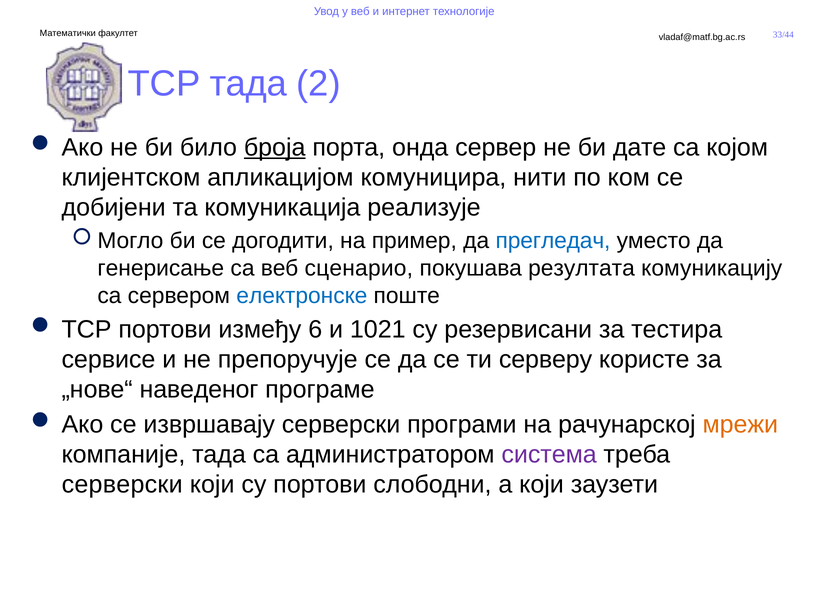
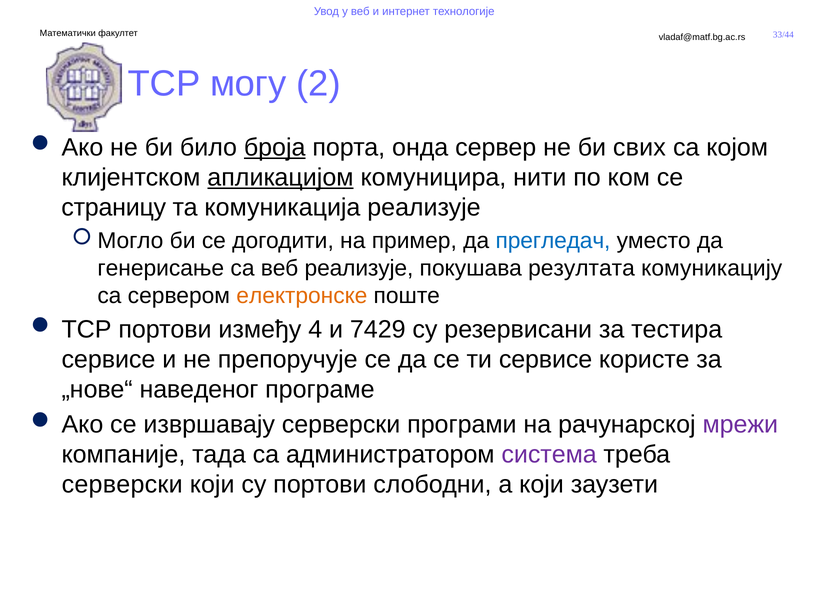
TCP тада: тада -> могу
дате: дате -> свих
апликацијом underline: none -> present
добијени: добијени -> страницу
веб сценарио: сценарио -> реализује
електронске colour: blue -> orange
6: 6 -> 4
1021: 1021 -> 7429
ти серверу: серверу -> сервисе
мрежи colour: orange -> purple
